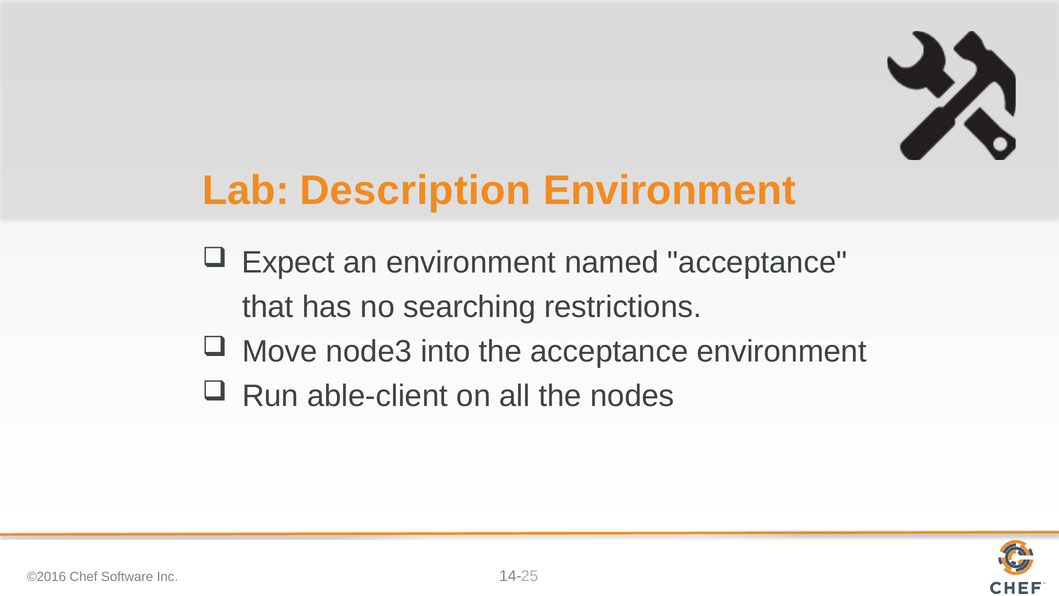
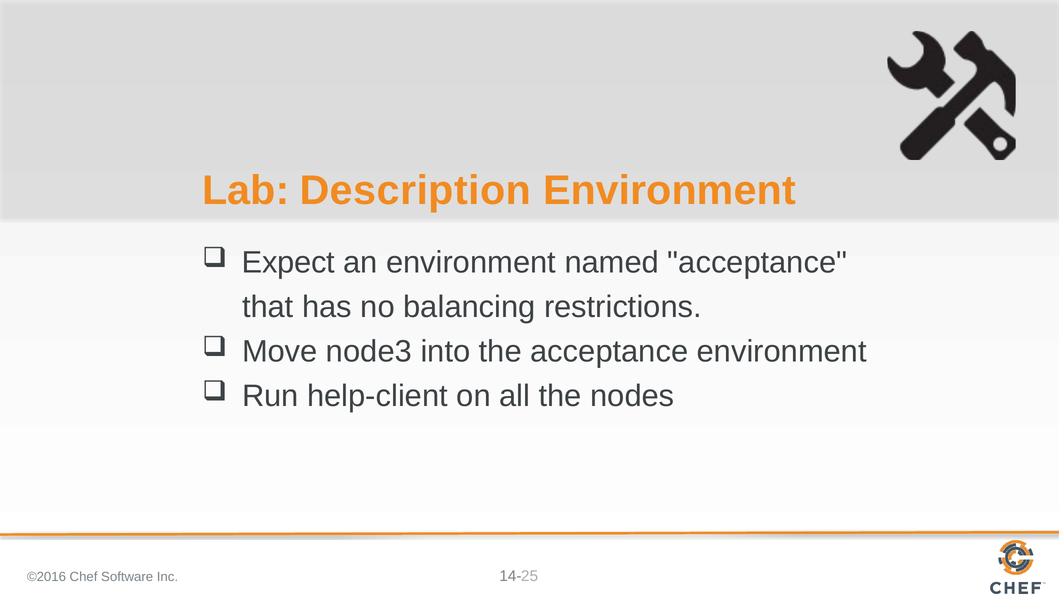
searching: searching -> balancing
able-client: able-client -> help-client
